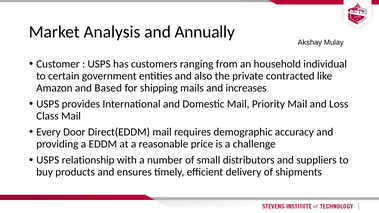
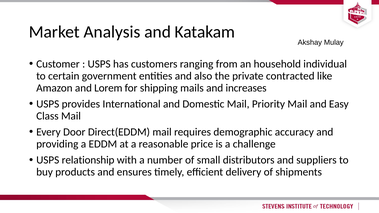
Annually: Annually -> Katakam
Based: Based -> Lorem
Loss: Loss -> Easy
